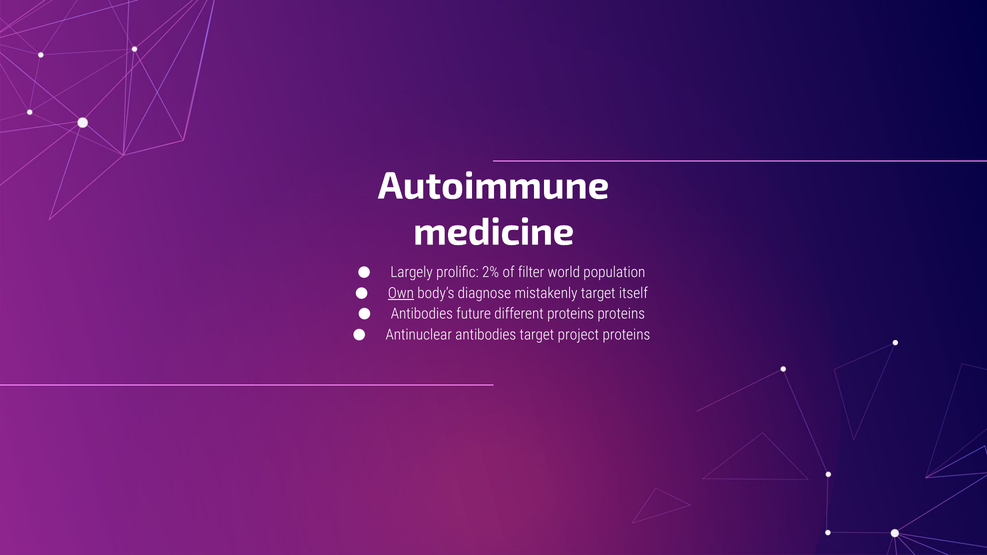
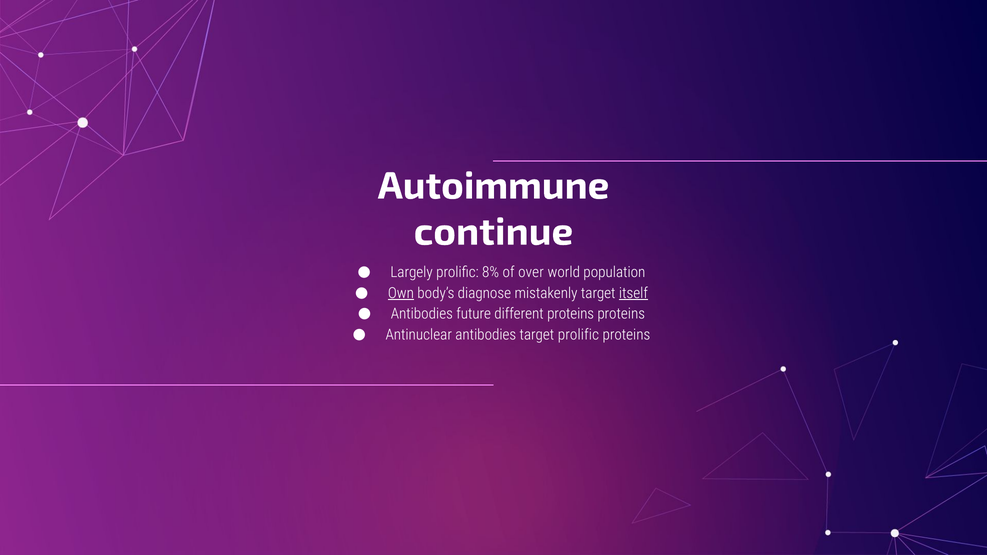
medicine: medicine -> continue
2%: 2% -> 8%
filter: filter -> over
itself underline: none -> present
target project: project -> prolific
